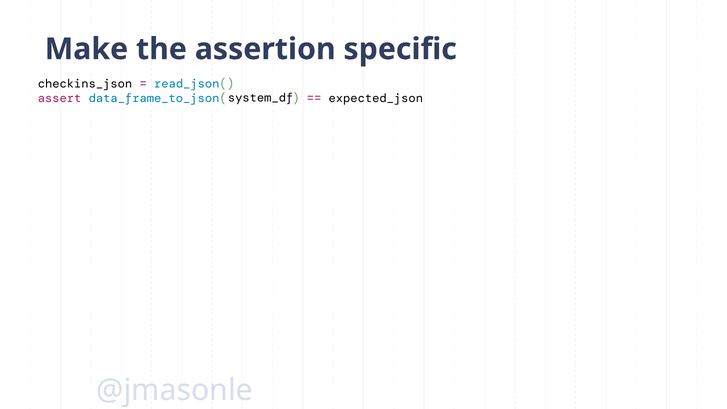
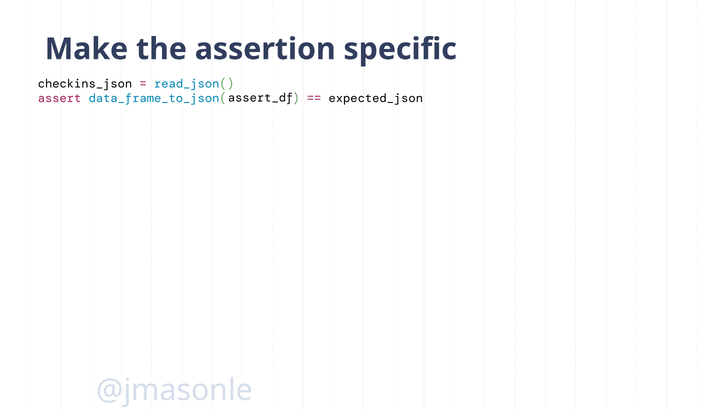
system_df: system_df -> assert_df
